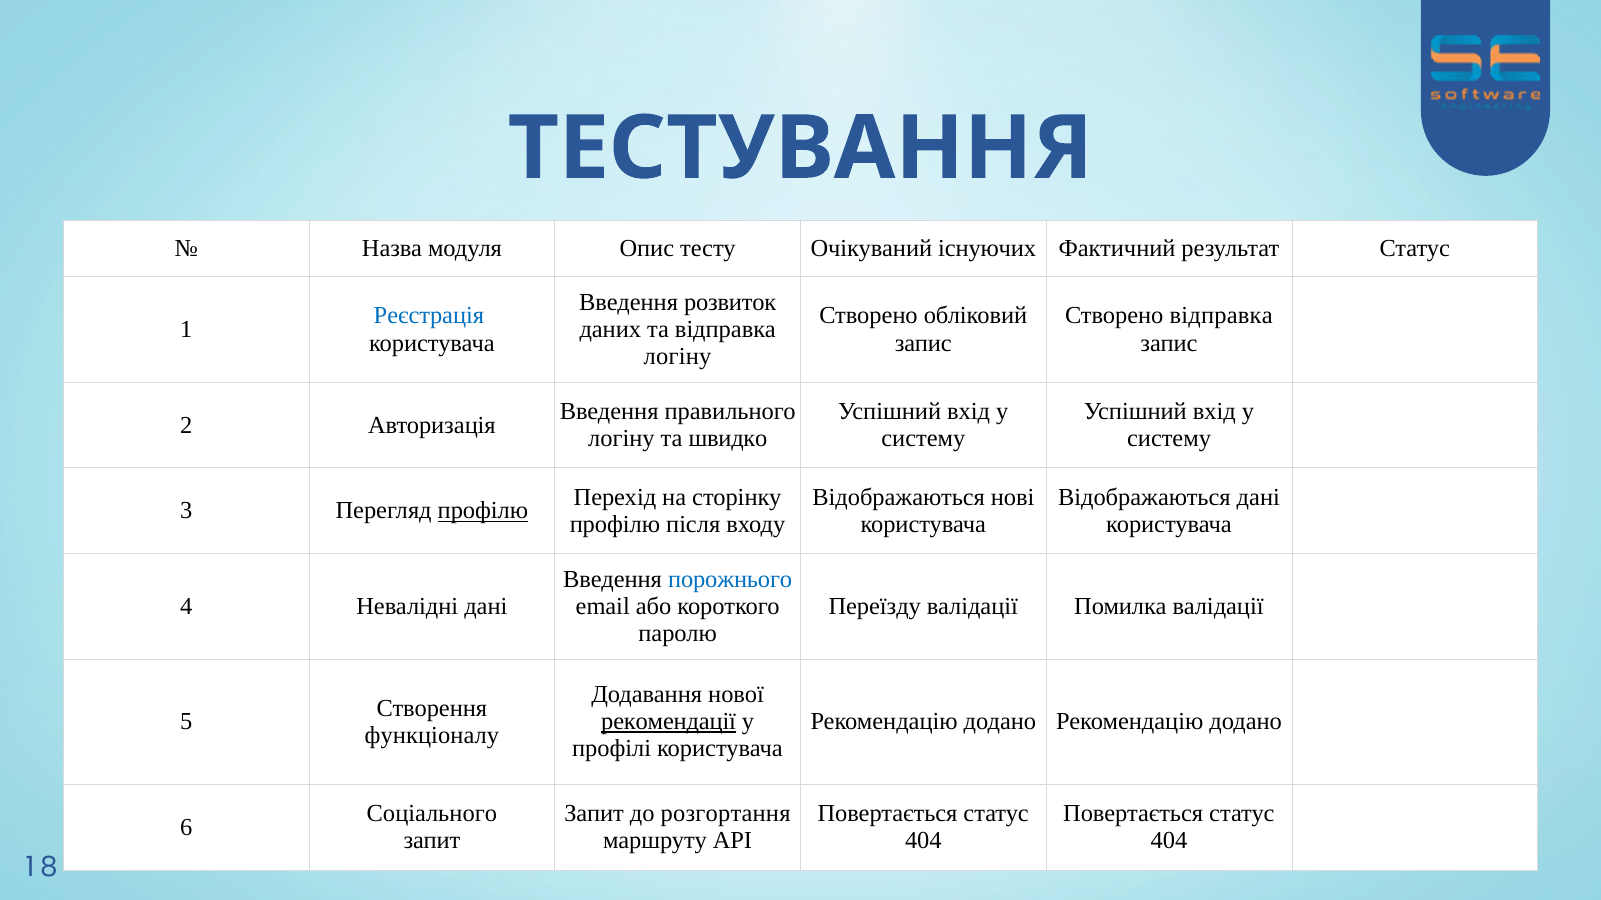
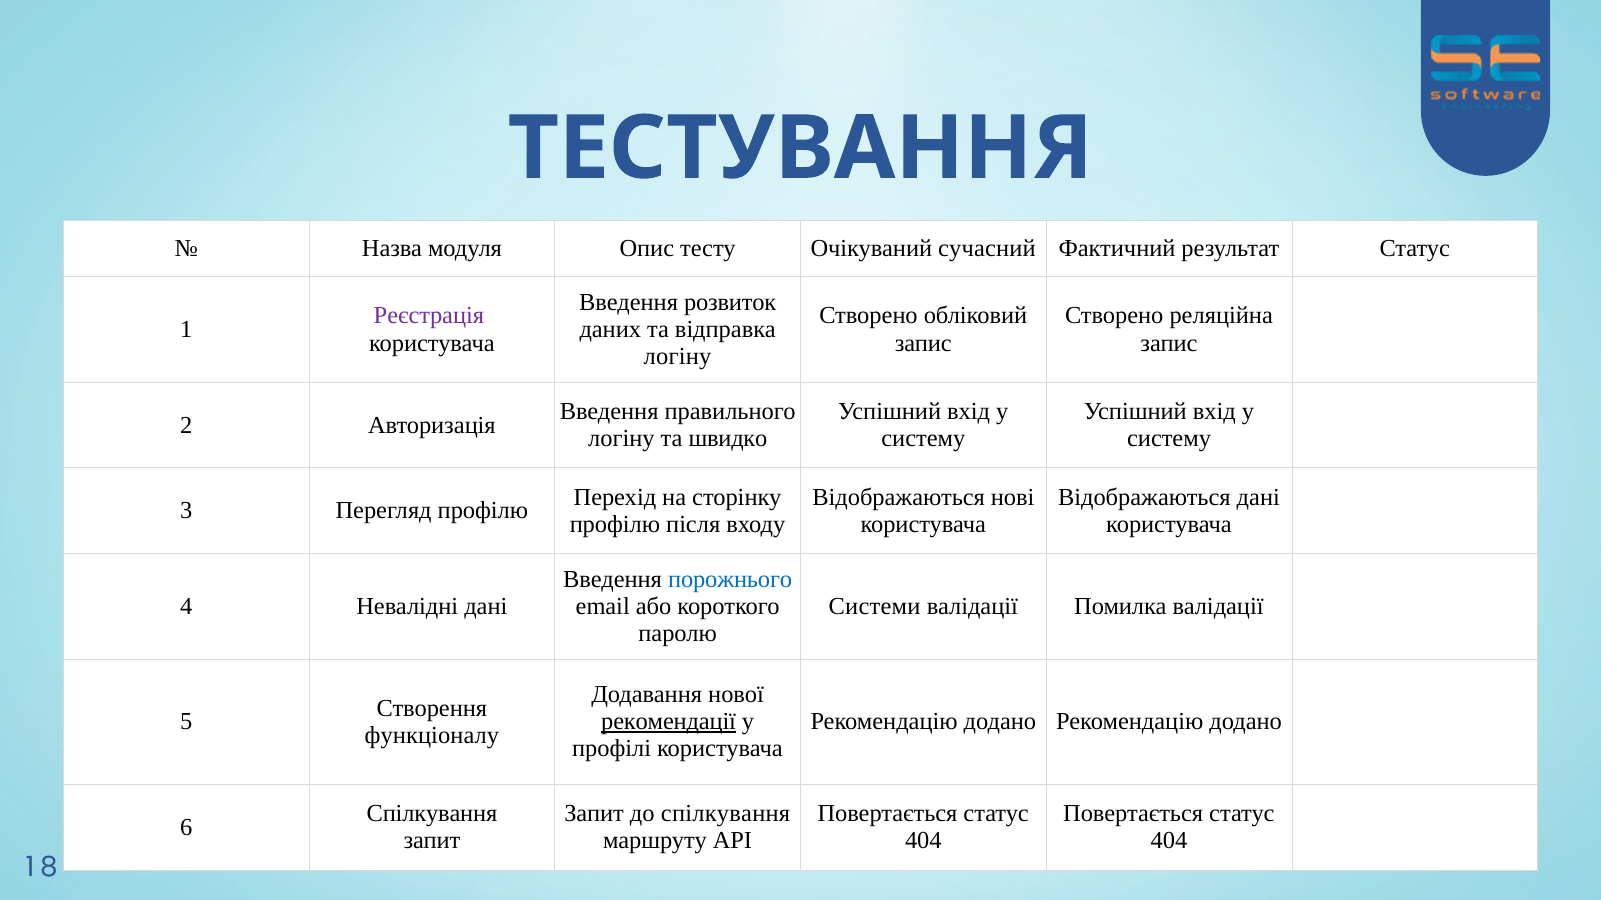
існуючих: існуючих -> сучасний
Реєстрація colour: blue -> purple
Створено відправка: відправка -> реляційна
профілю at (483, 511) underline: present -> none
Переїзду: Переїзду -> Системи
Соціального at (432, 814): Соціального -> Спілкування
до розгортання: розгортання -> спілкування
